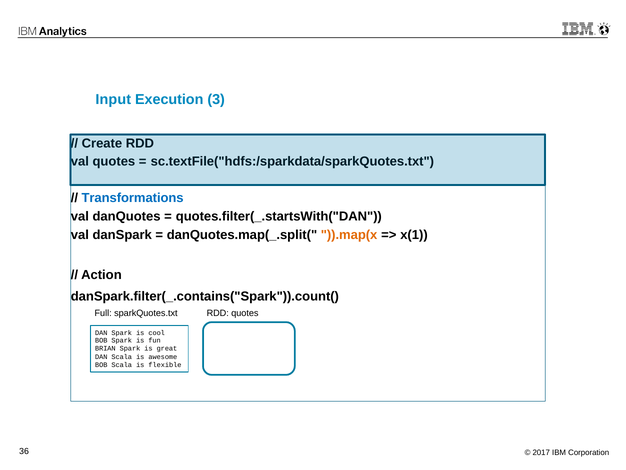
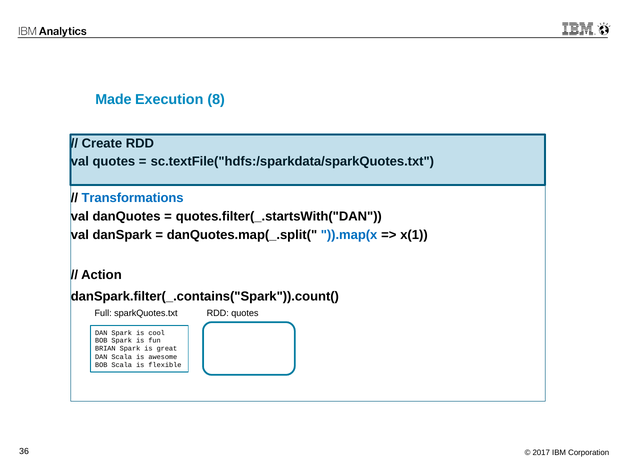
Input: Input -> Made
3: 3 -> 8
)).map(x colour: orange -> blue
